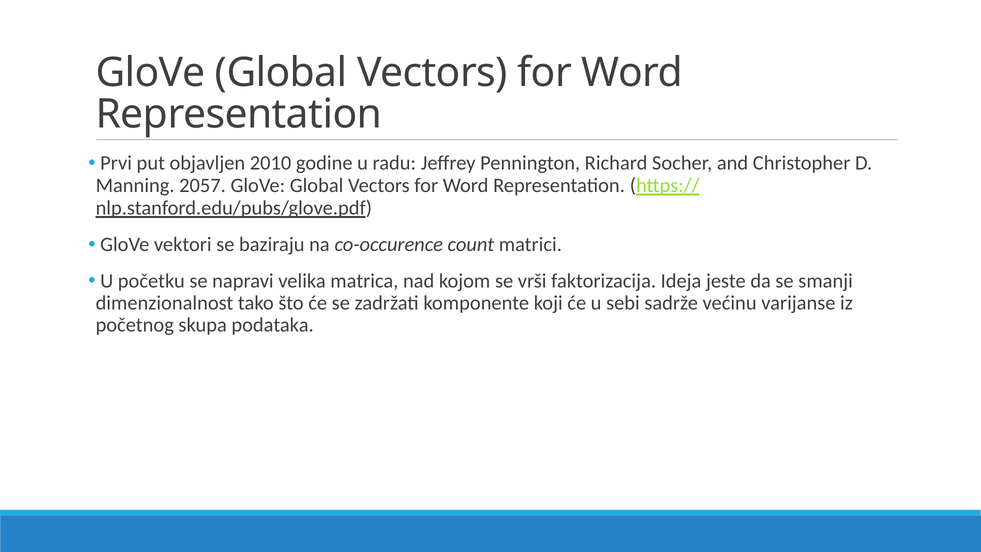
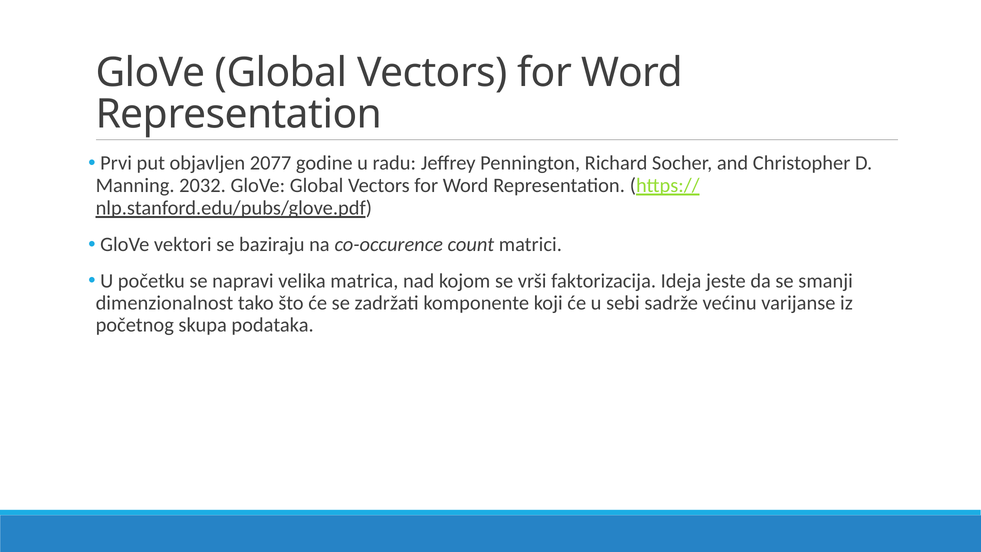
2010: 2010 -> 2077
2057: 2057 -> 2032
